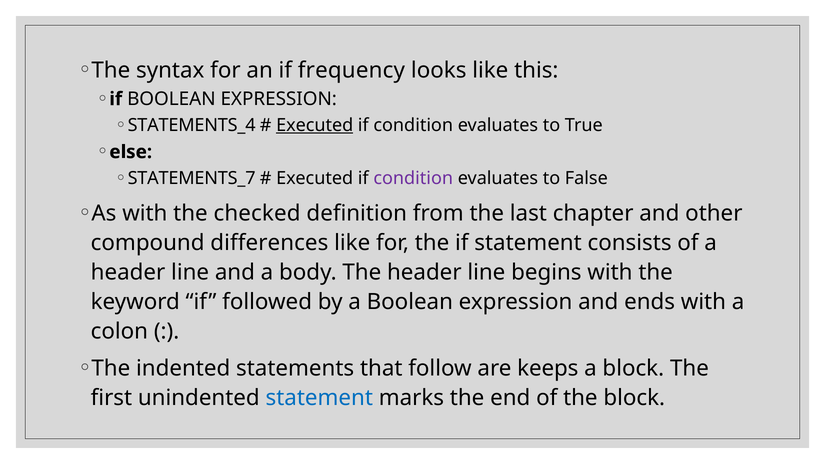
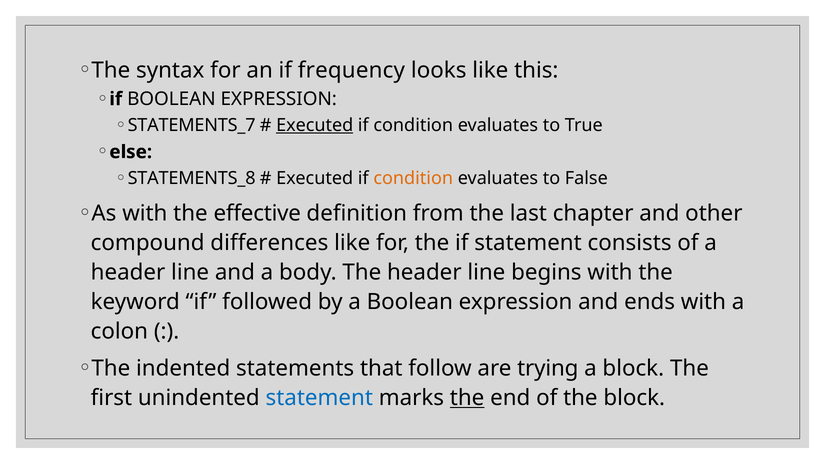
STATEMENTS_4: STATEMENTS_4 -> STATEMENTS_7
STATEMENTS_7: STATEMENTS_7 -> STATEMENTS_8
condition at (413, 178) colour: purple -> orange
checked: checked -> effective
keeps: keeps -> trying
the at (467, 398) underline: none -> present
